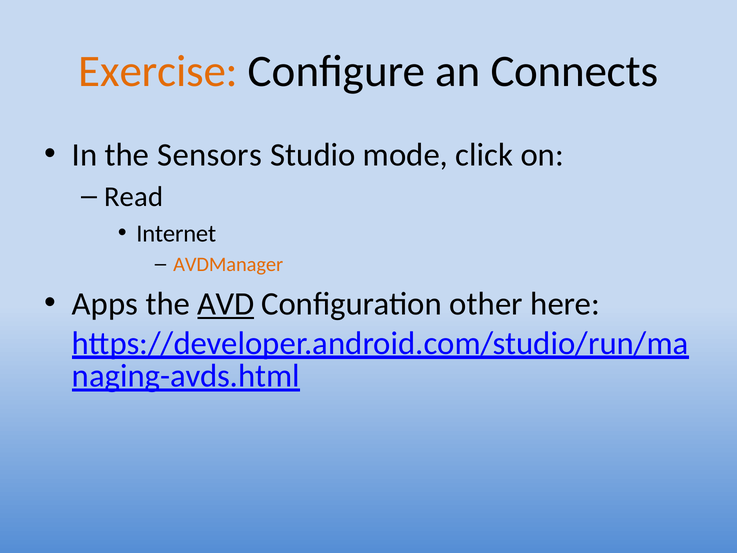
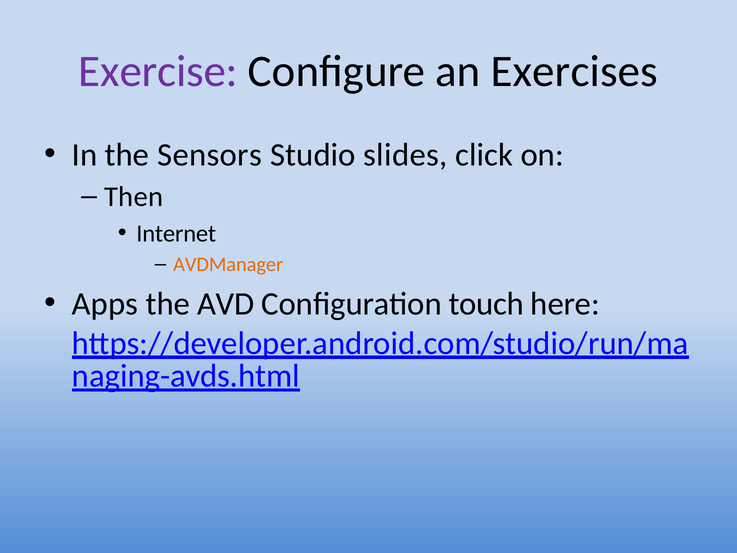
Exercise colour: orange -> purple
Connects: Connects -> Exercises
mode: mode -> slides
Read: Read -> Then
AVD underline: present -> none
other: other -> touch
